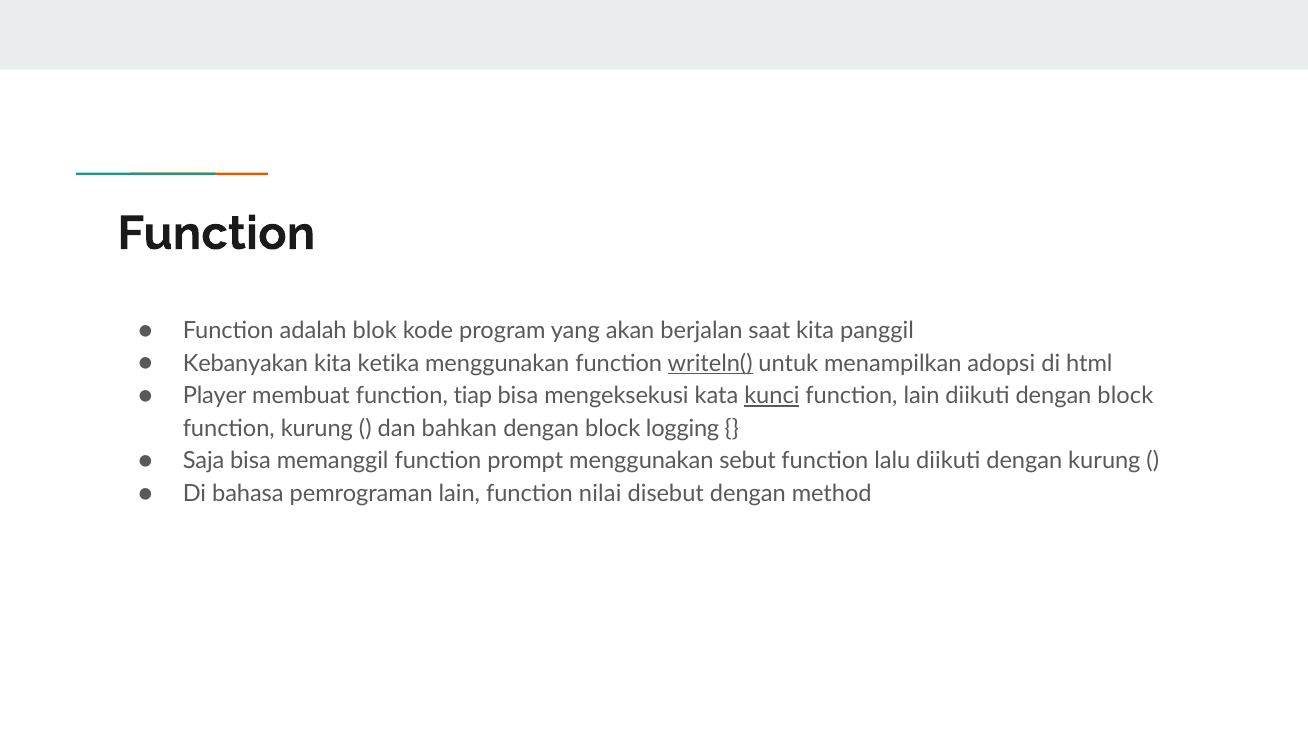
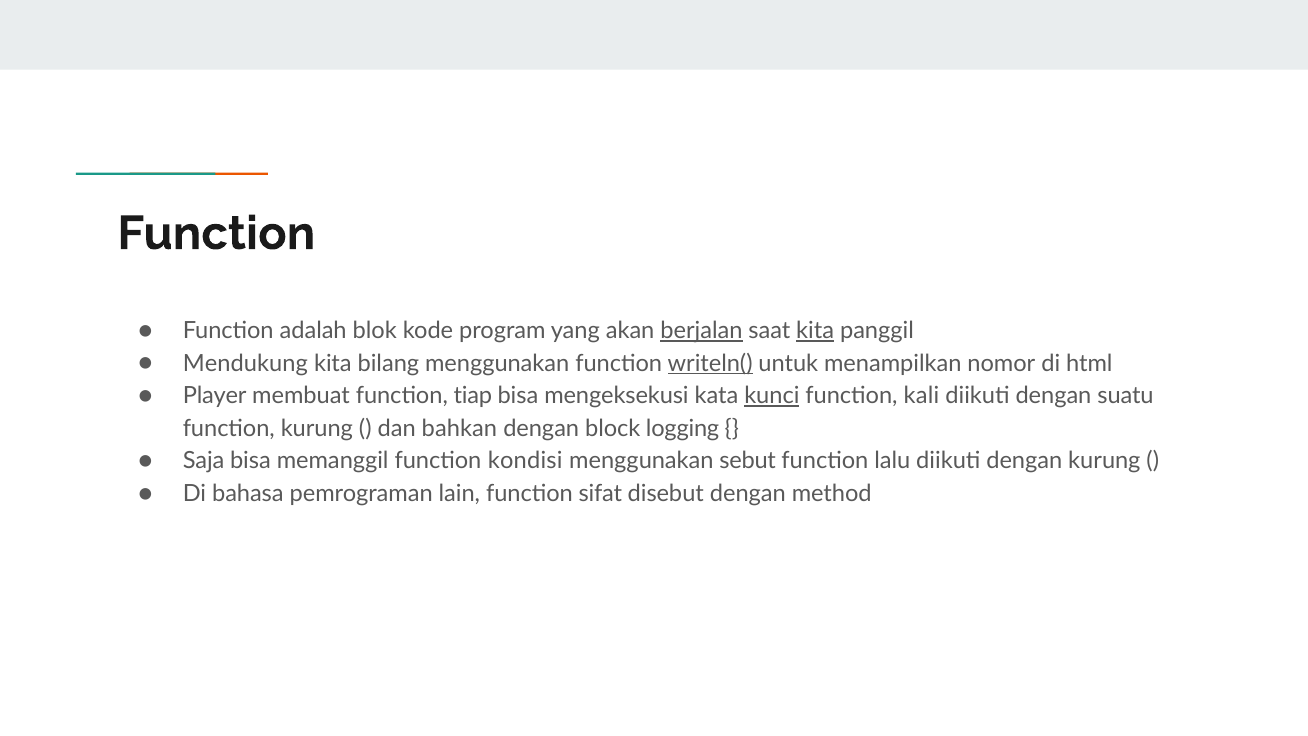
berjalan underline: none -> present
kita at (815, 331) underline: none -> present
Kebanyakan: Kebanyakan -> Mendukung
ketika: ketika -> bilang
adopsi: adopsi -> nomor
function lain: lain -> kali
diikuti dengan block: block -> suatu
prompt: prompt -> kondisi
nilai: nilai -> sifat
